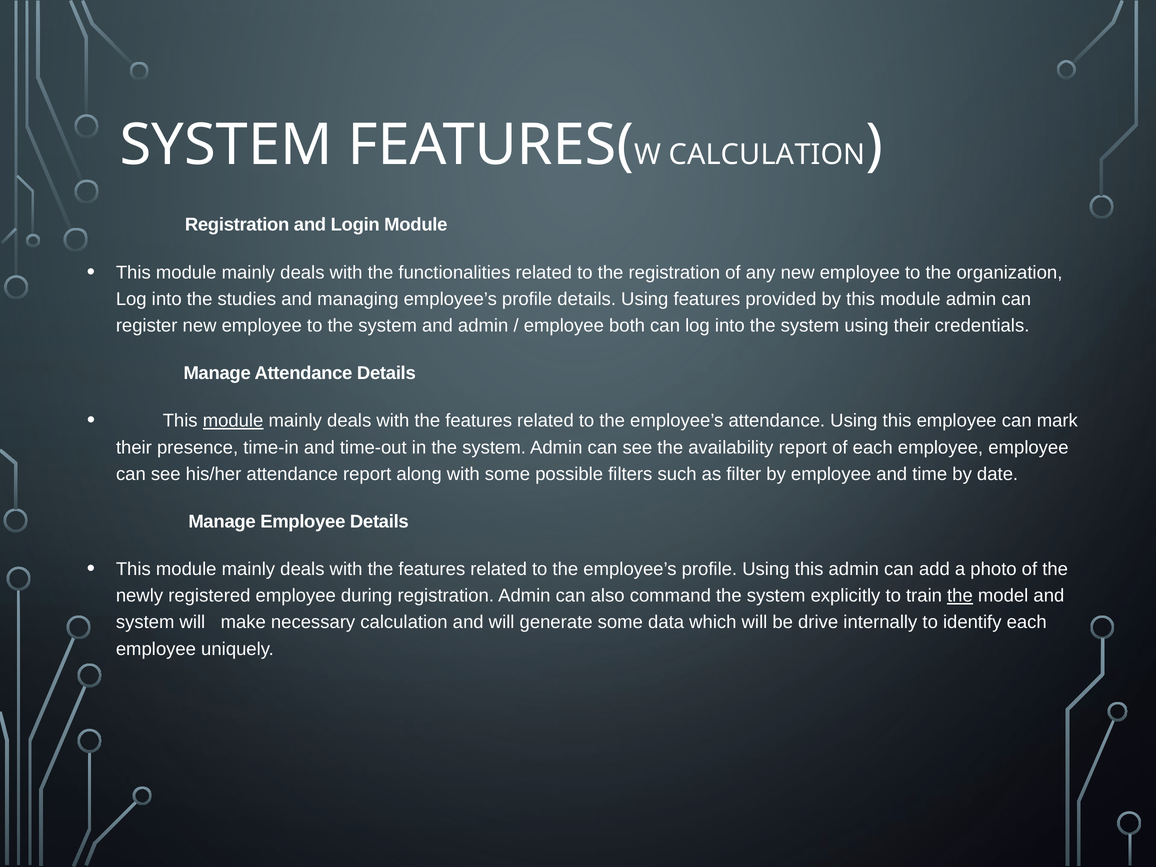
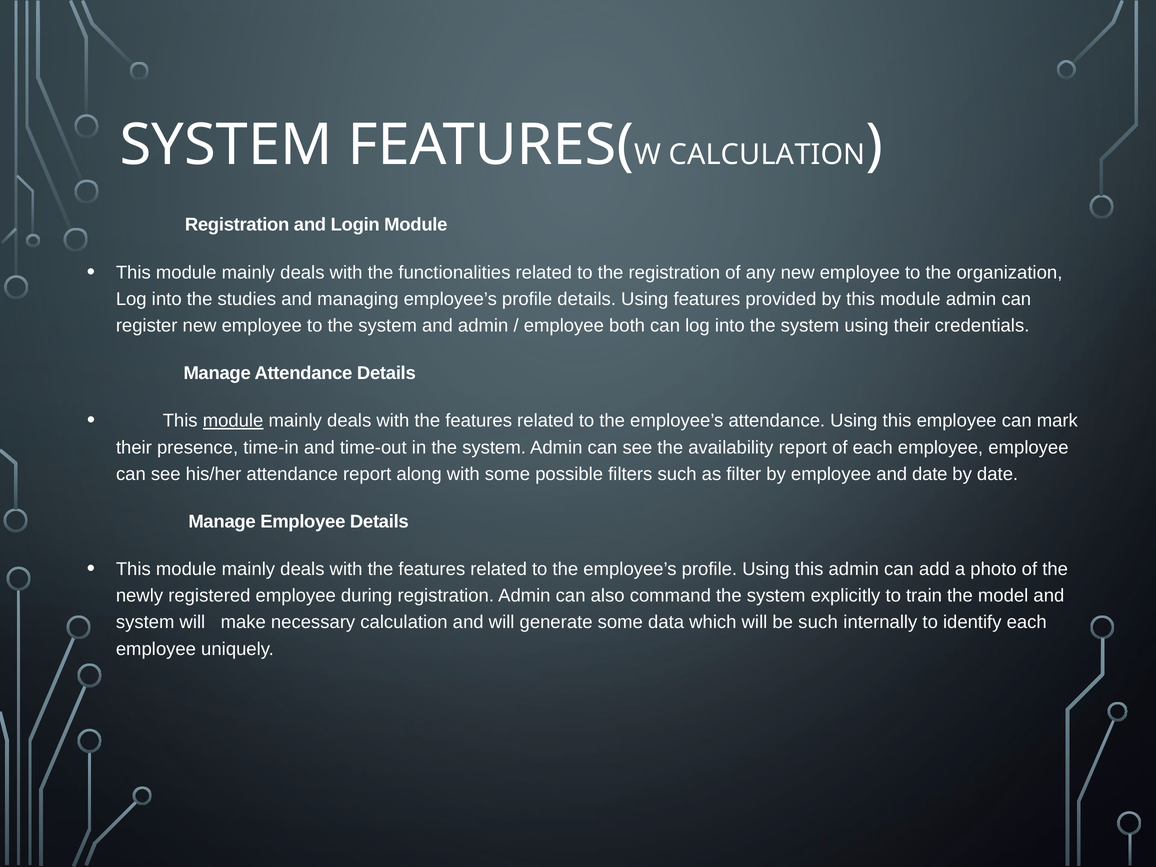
and time: time -> date
the at (960, 596) underline: present -> none
be drive: drive -> such
